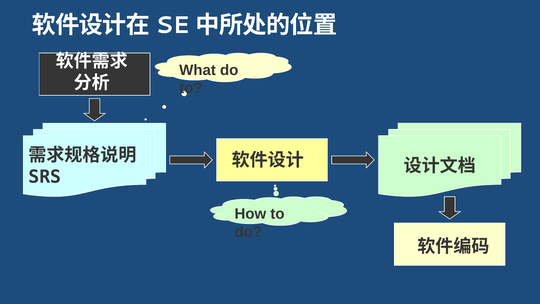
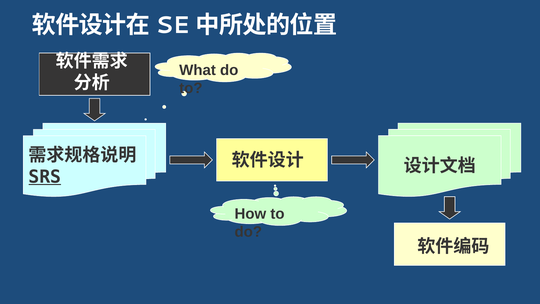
SRS underline: none -> present
